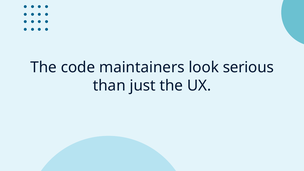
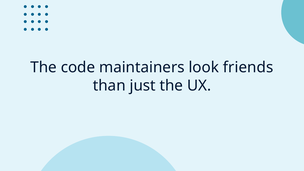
serious: serious -> friends
